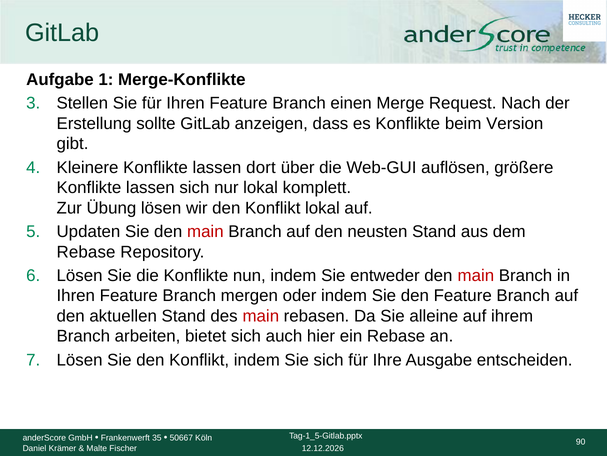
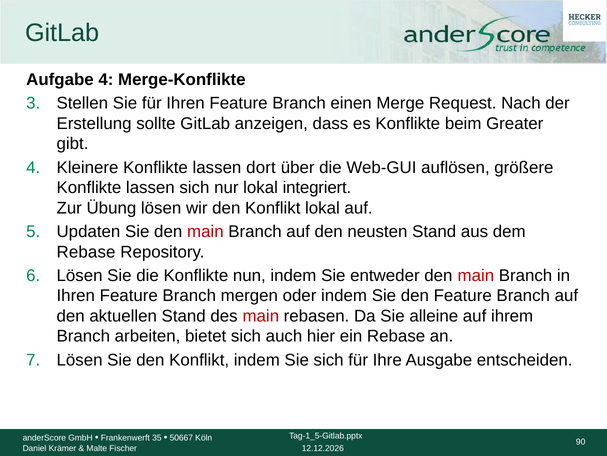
Aufgabe 1: 1 -> 4
Version: Version -> Greater
komplett: komplett -> integriert
